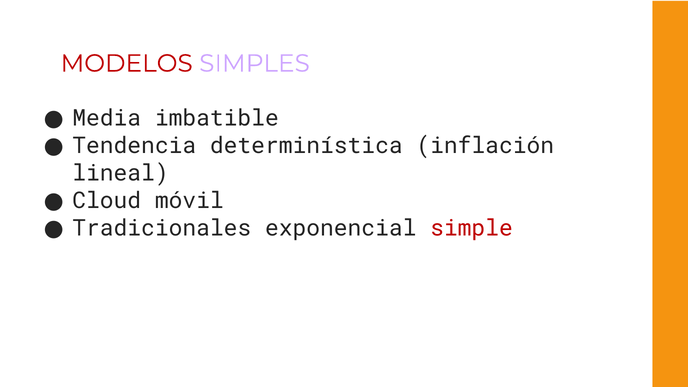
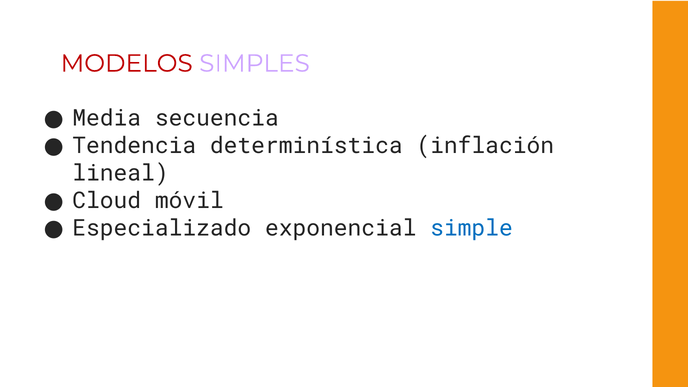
imbatible: imbatible -> secuencia
Tradicionales: Tradicionales -> Especializado
simple colour: red -> blue
